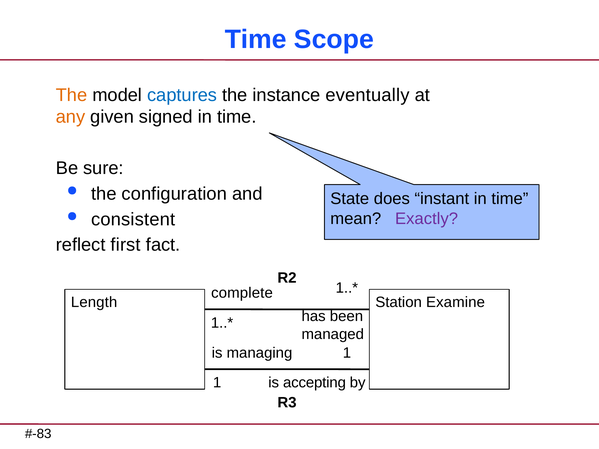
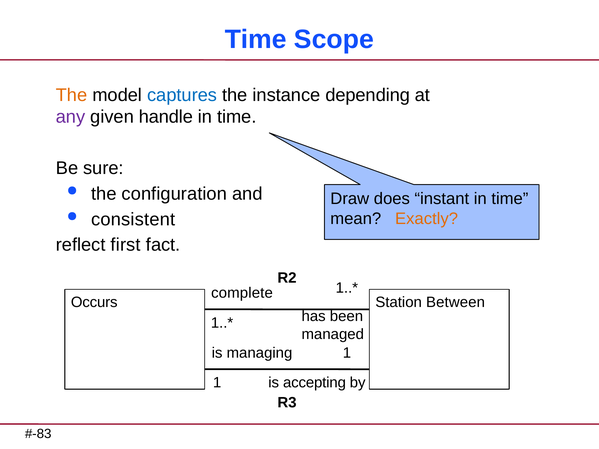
eventually: eventually -> depending
any colour: orange -> purple
signed: signed -> handle
State: State -> Draw
Exactly colour: purple -> orange
Length: Length -> Occurs
Examine: Examine -> Between
